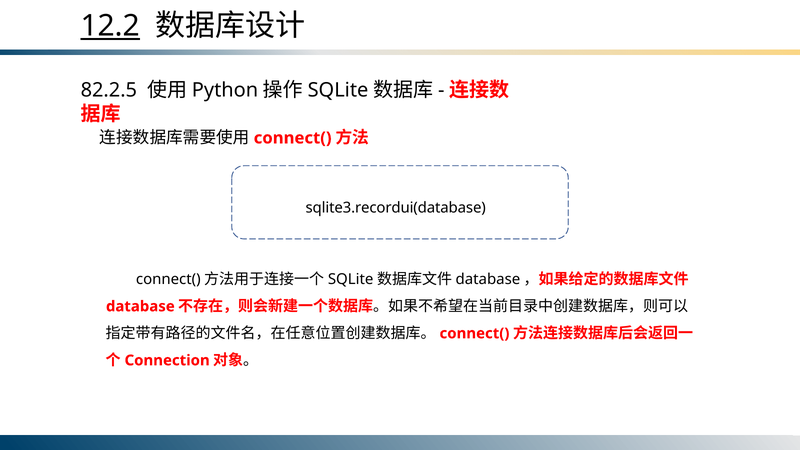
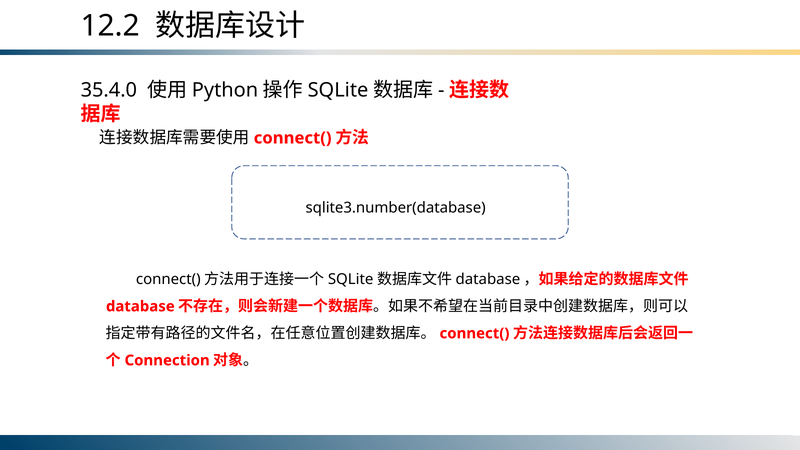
12.2 underline: present -> none
82.2.5: 82.2.5 -> 35.4.0
sqlite3.recordui(database: sqlite3.recordui(database -> sqlite3.number(database
